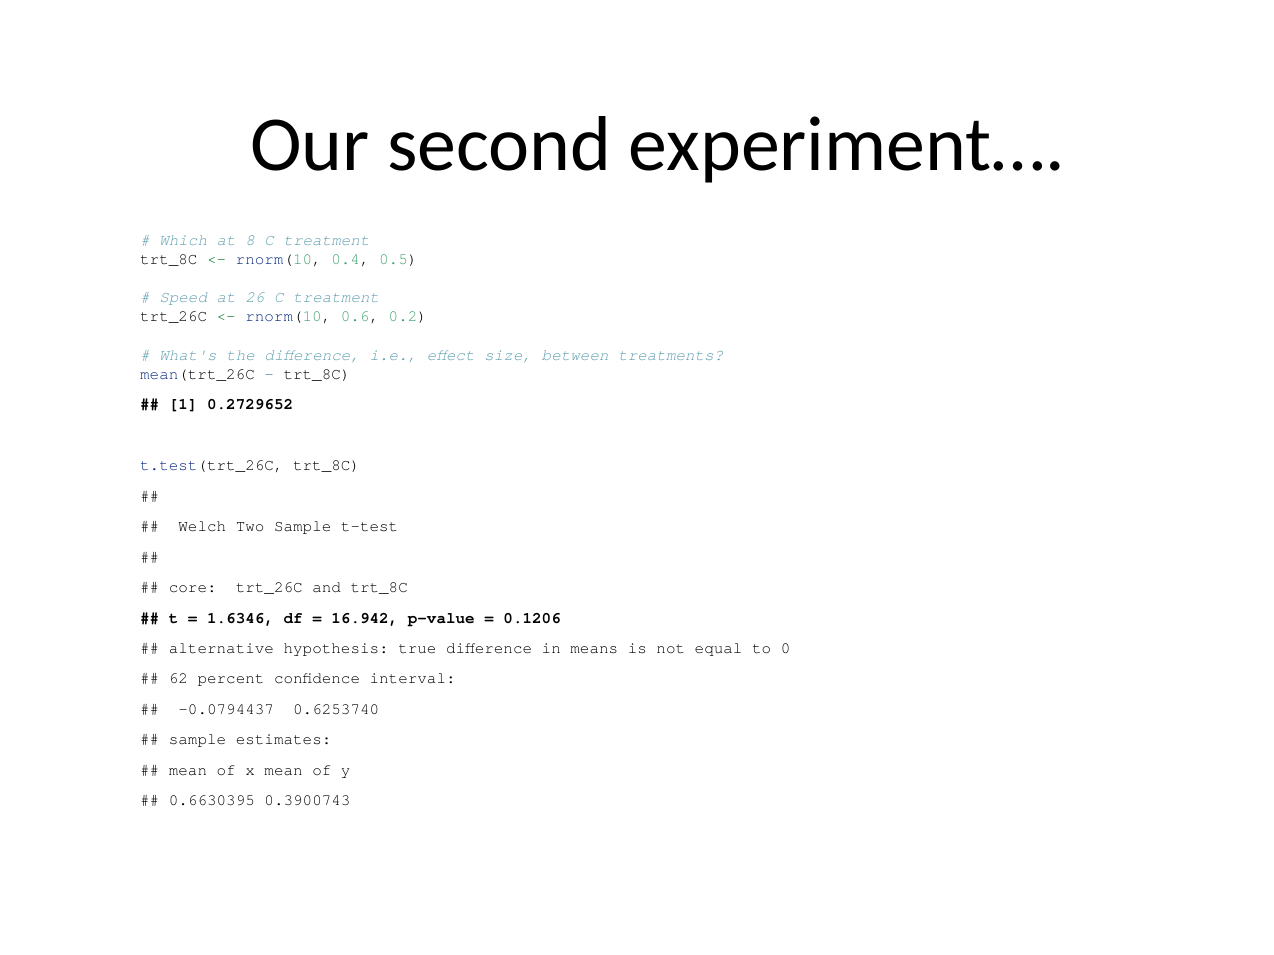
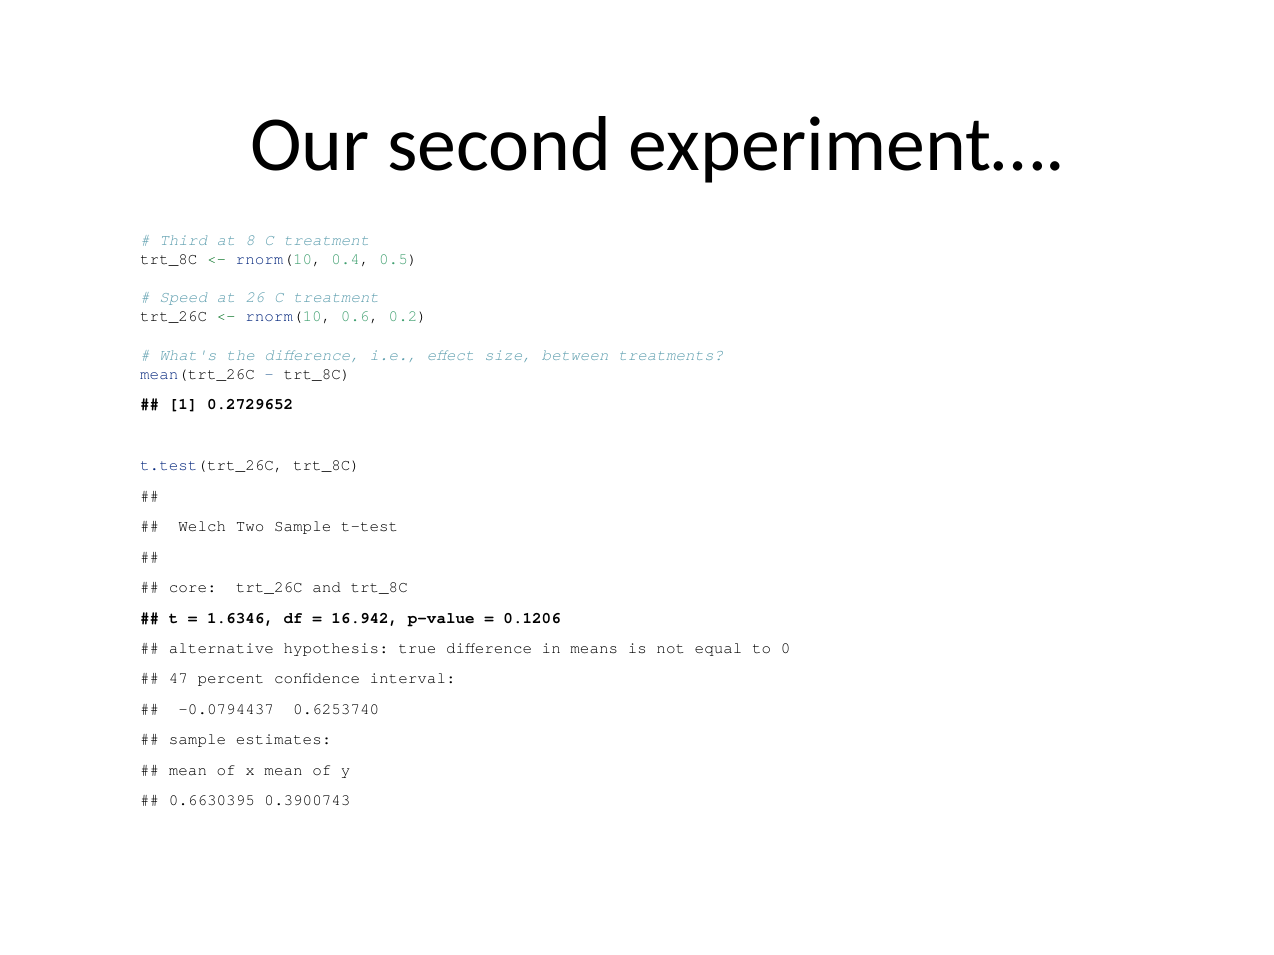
Which: Which -> Third
62: 62 -> 47
